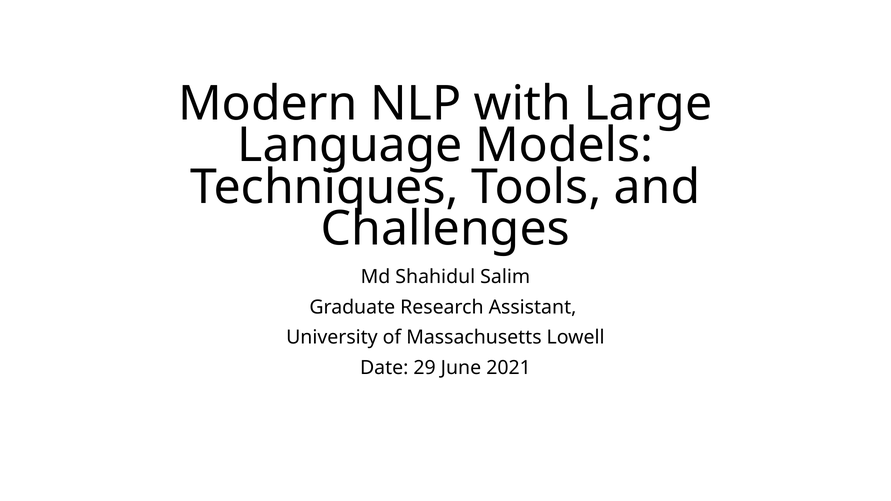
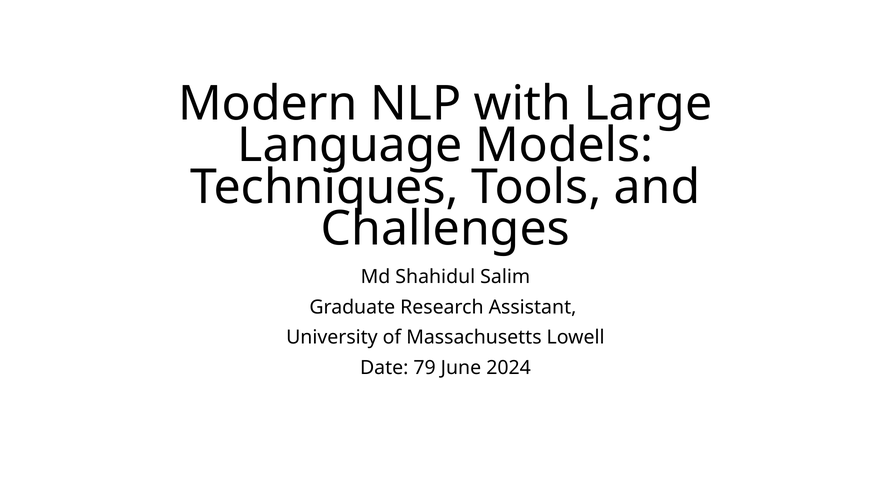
29: 29 -> 79
2021: 2021 -> 2024
